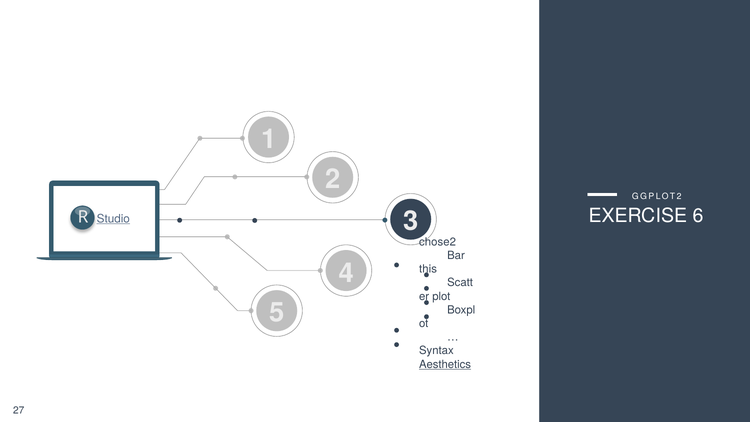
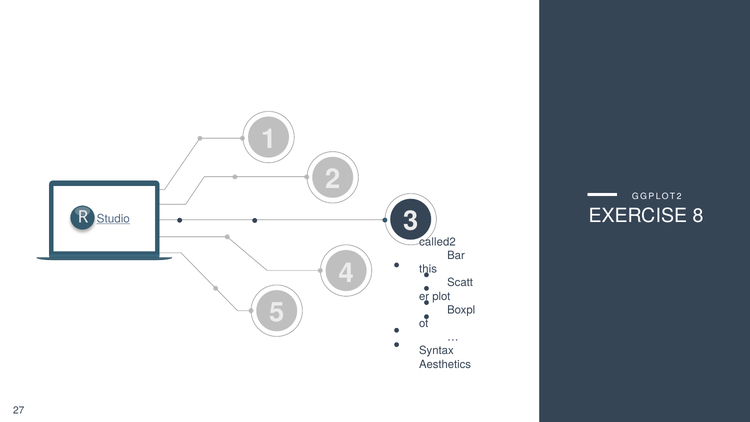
6: 6 -> 8
chose2: chose2 -> called2
Aesthetics underline: present -> none
